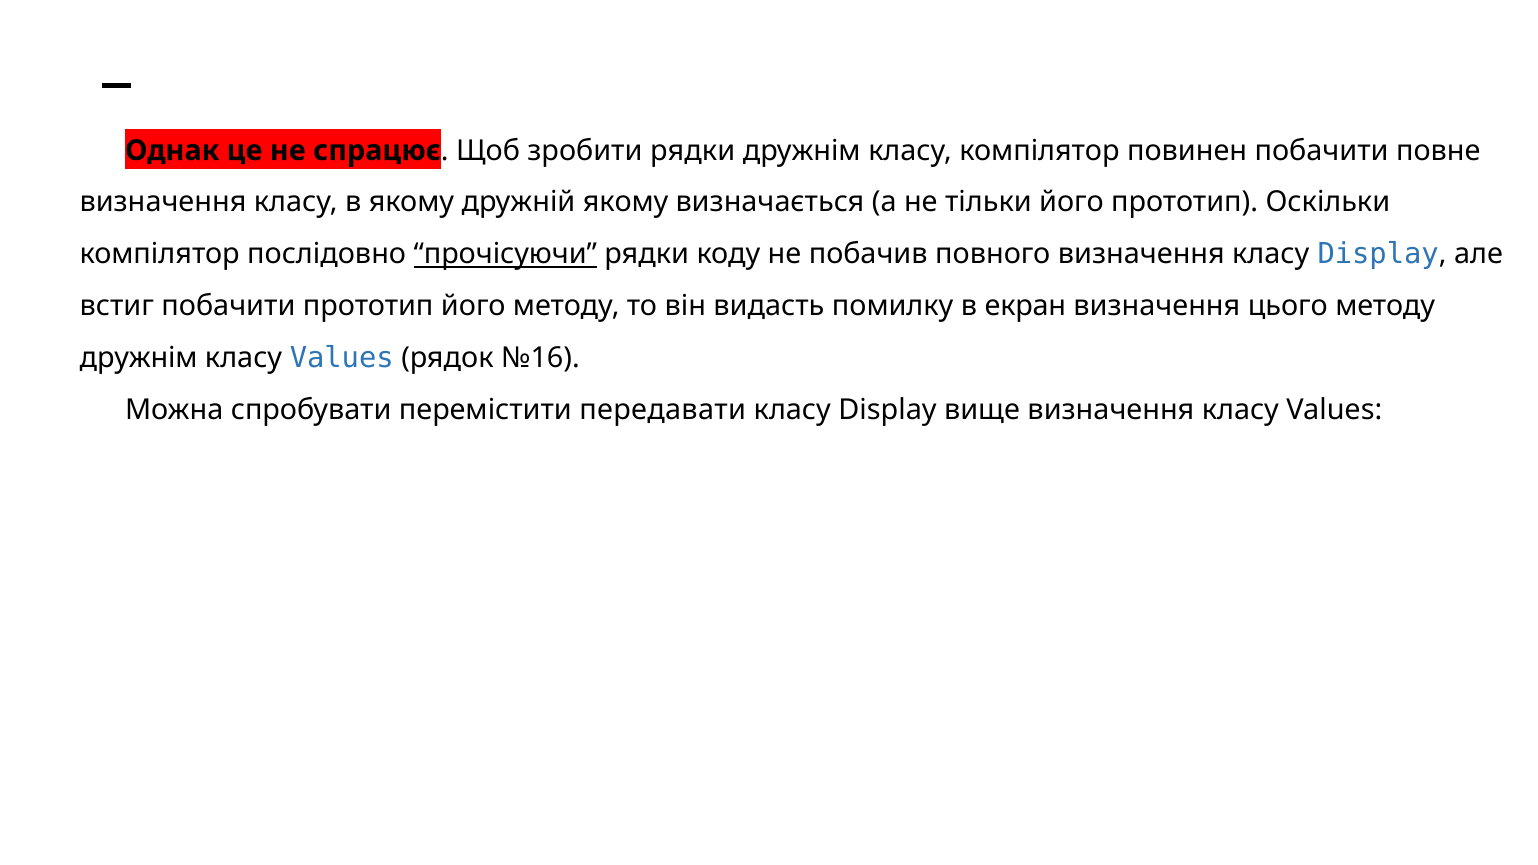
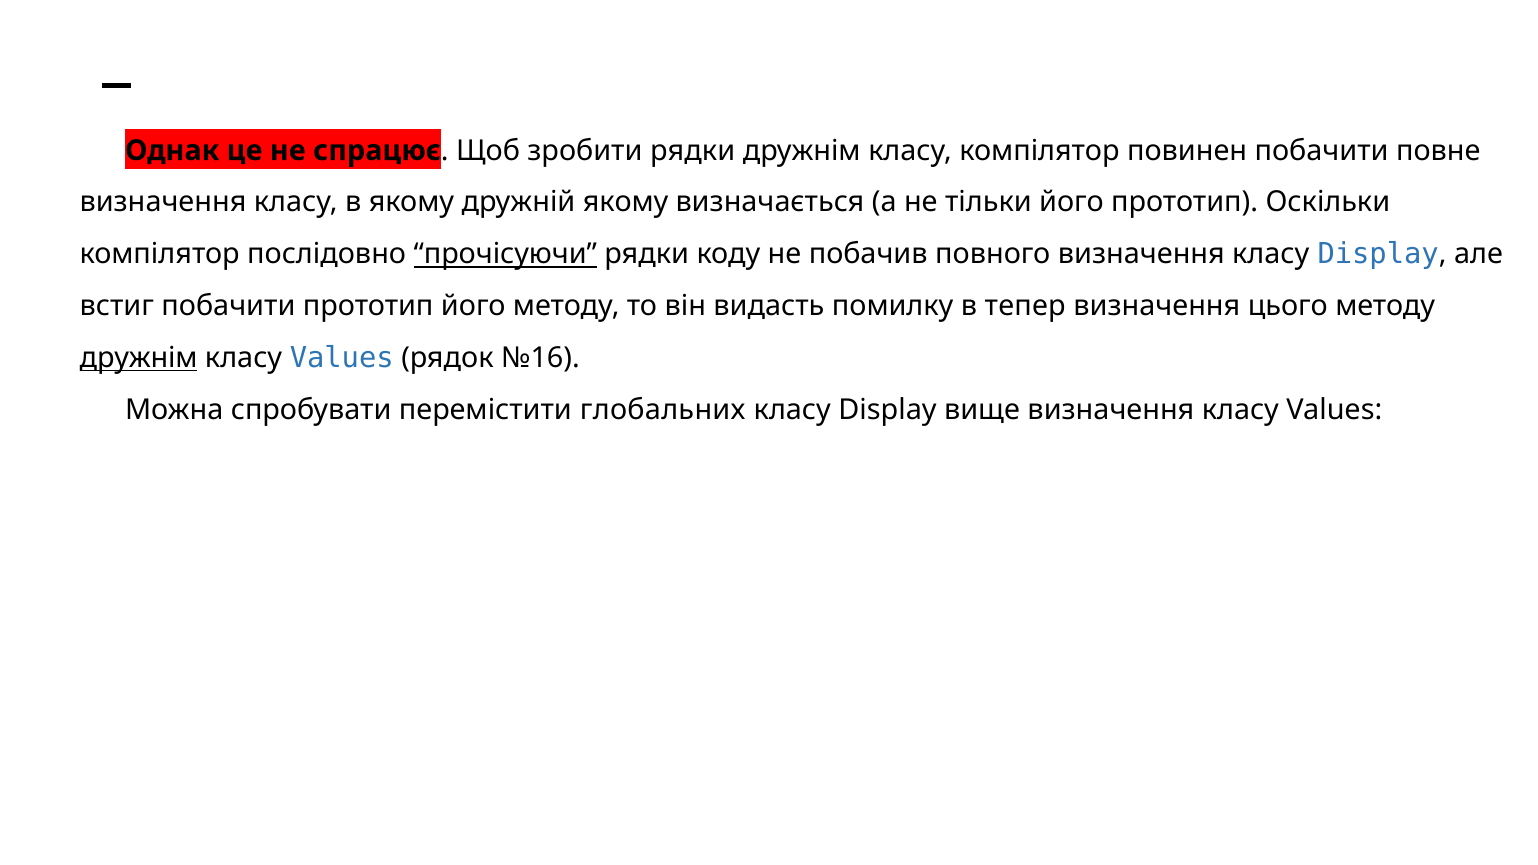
екран: екран -> тепер
дружнім at (139, 358) underline: none -> present
передавати: передавати -> глобальних
